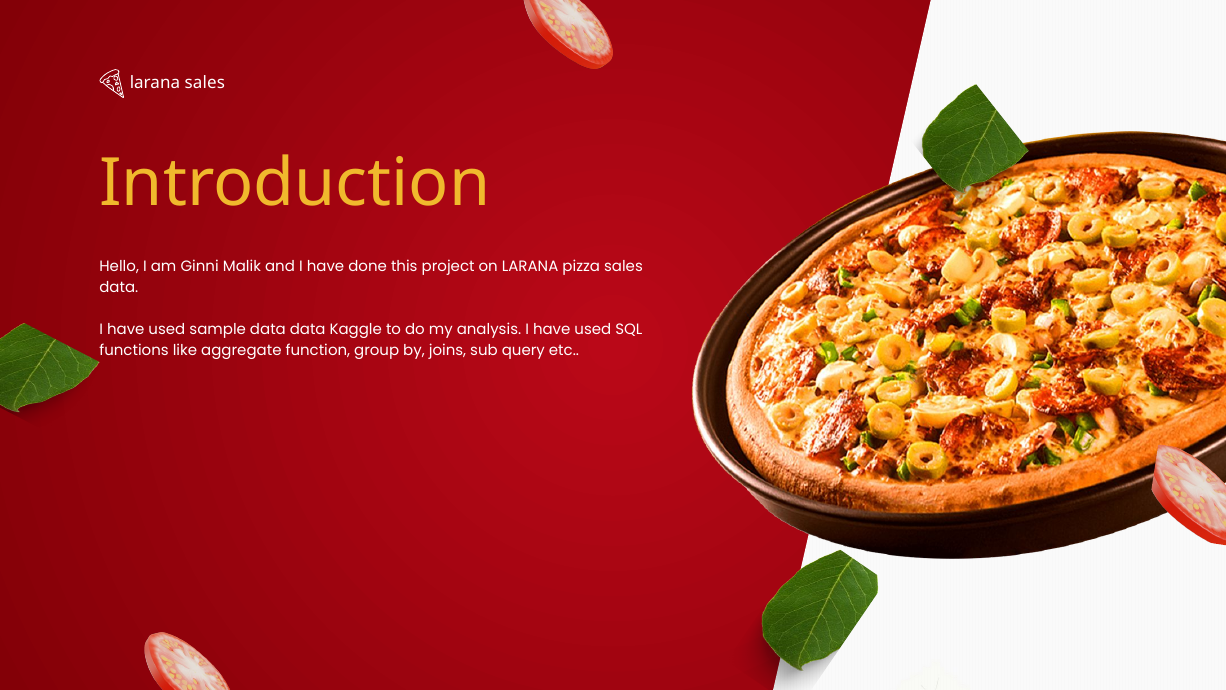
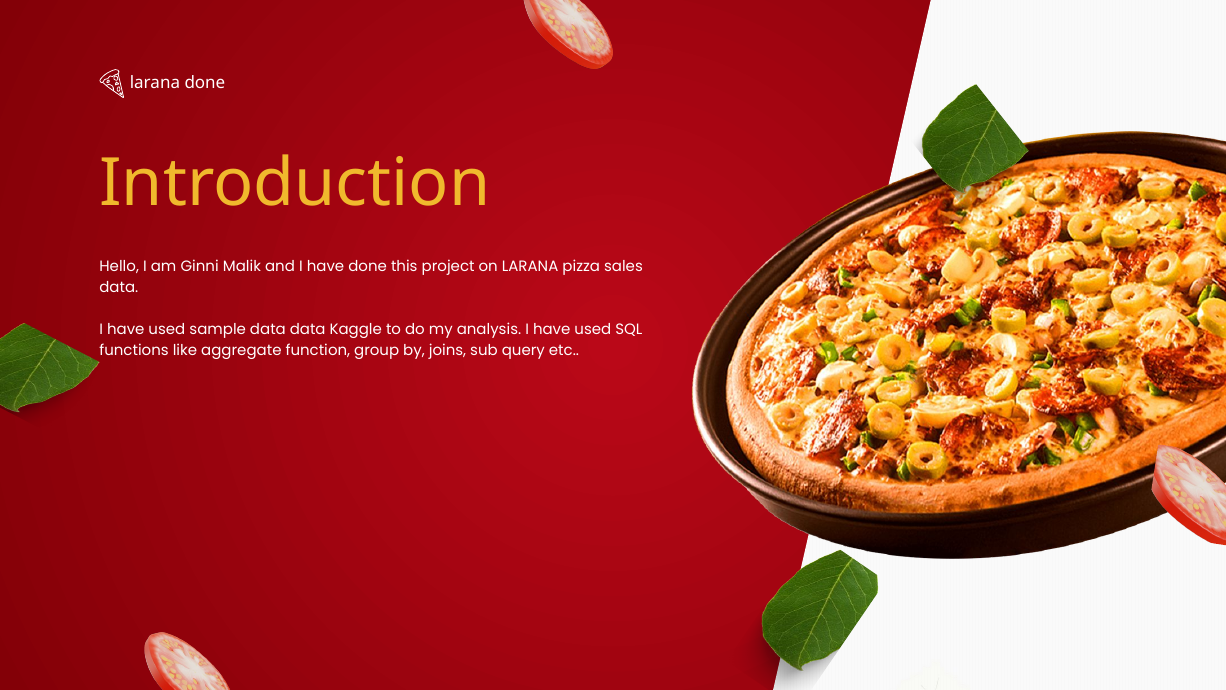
larana sales: sales -> done
